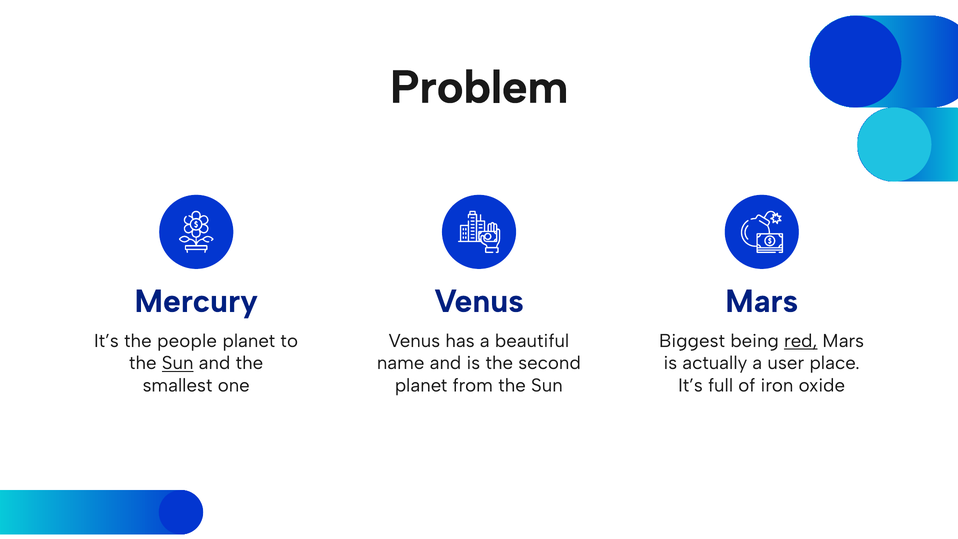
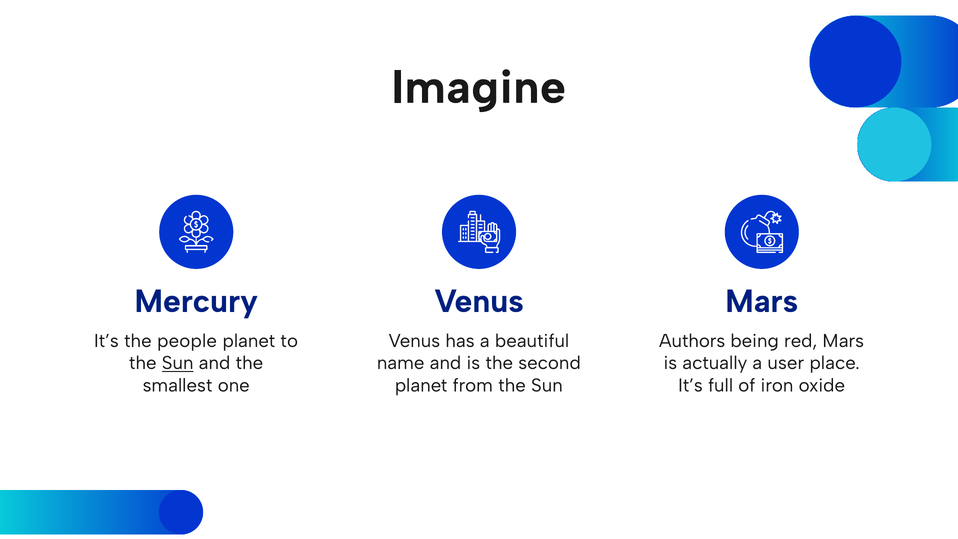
Problem: Problem -> Imagine
Biggest: Biggest -> Authors
red underline: present -> none
